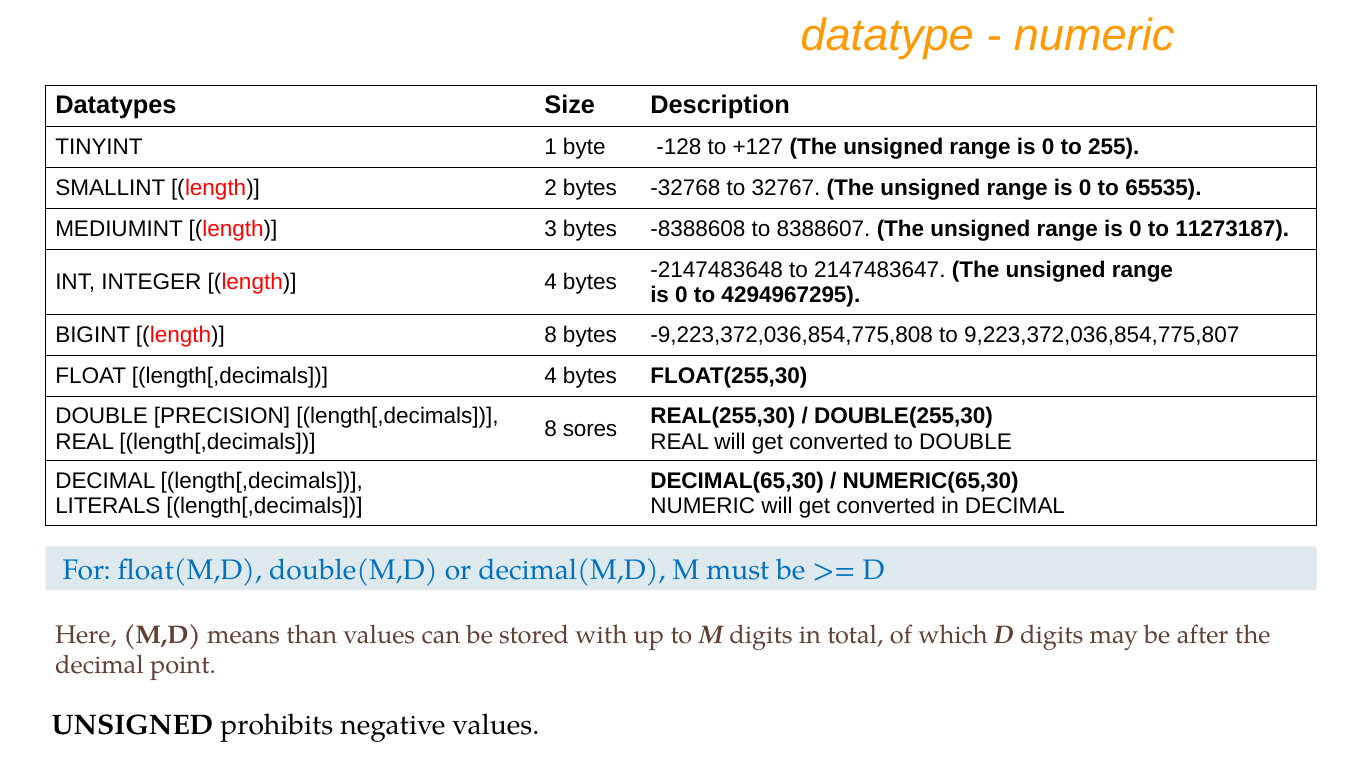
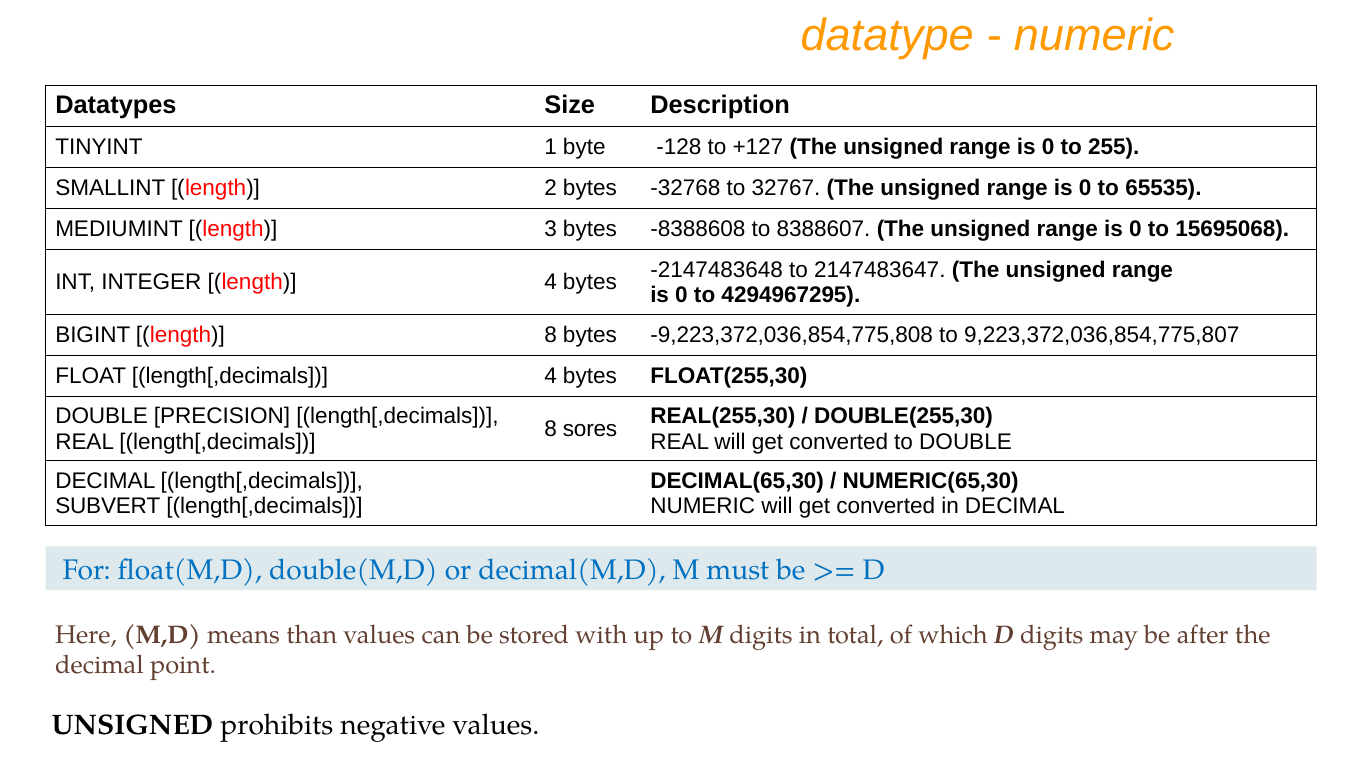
11273187: 11273187 -> 15695068
LITERALS: LITERALS -> SUBVERT
